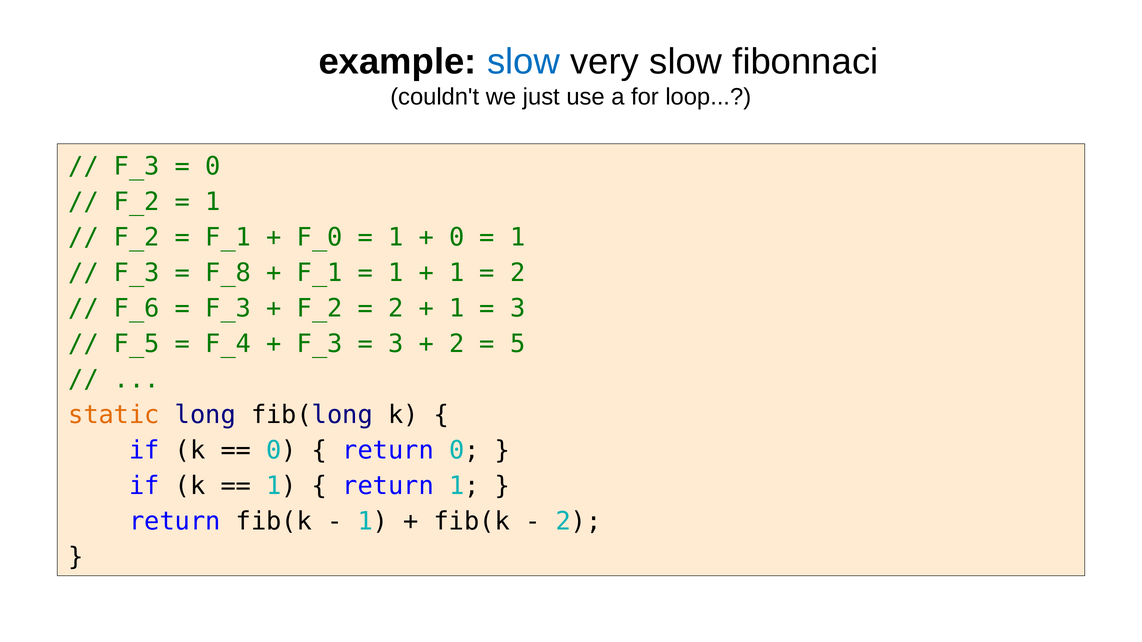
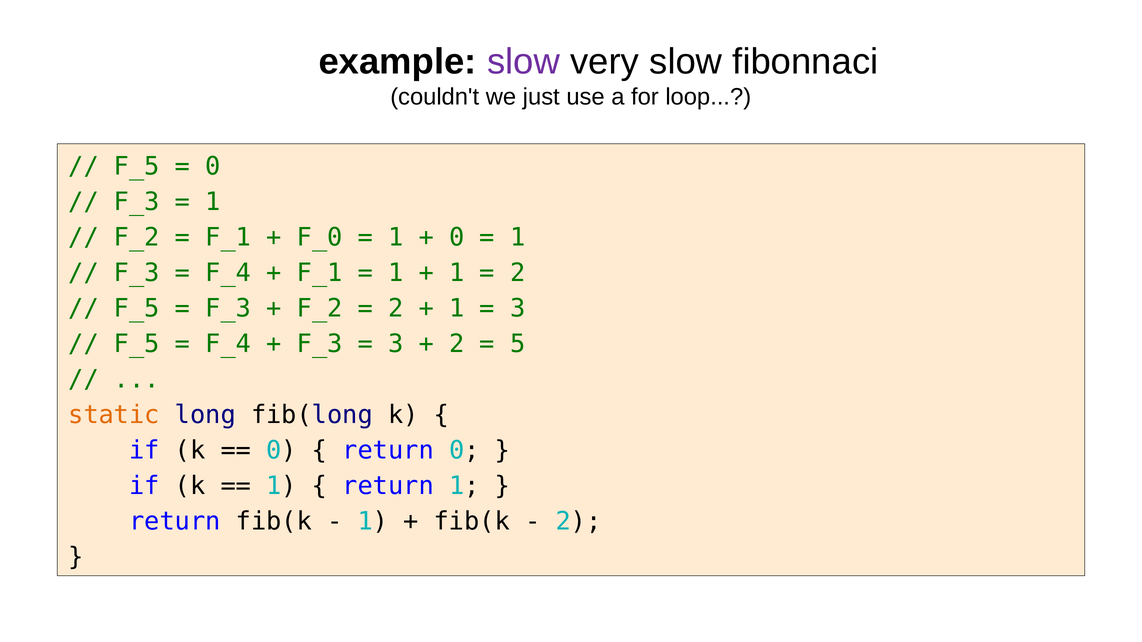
slow at (523, 62) colour: blue -> purple
F_3 at (137, 166): F_3 -> F_5
F_2 at (137, 202): F_2 -> F_3
F_8 at (228, 273): F_8 -> F_4
F_6 at (137, 308): F_6 -> F_5
